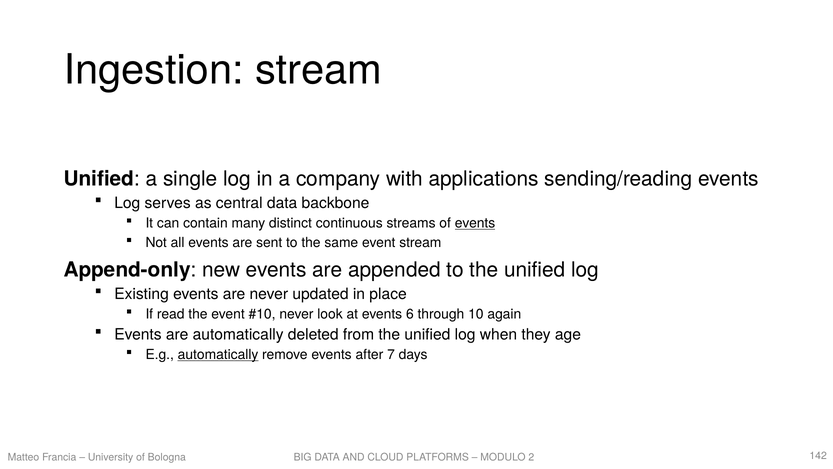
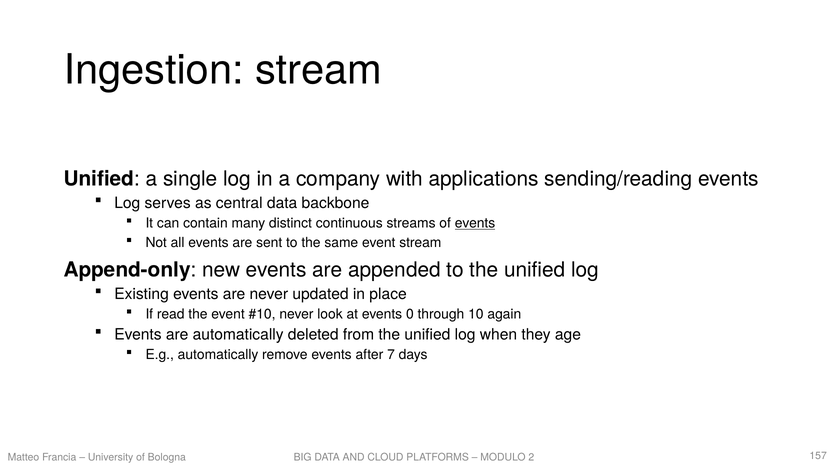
6: 6 -> 0
automatically at (218, 354) underline: present -> none
142: 142 -> 157
